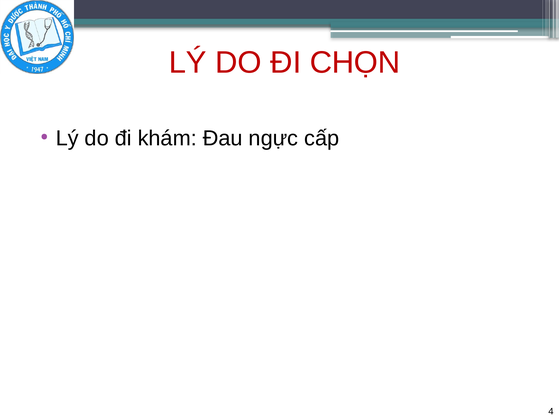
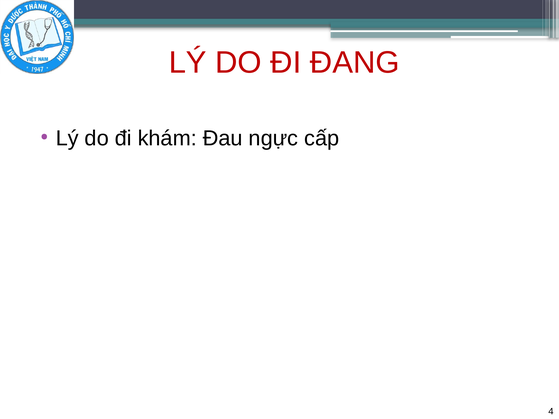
CHỌN: CHỌN -> ĐANG
